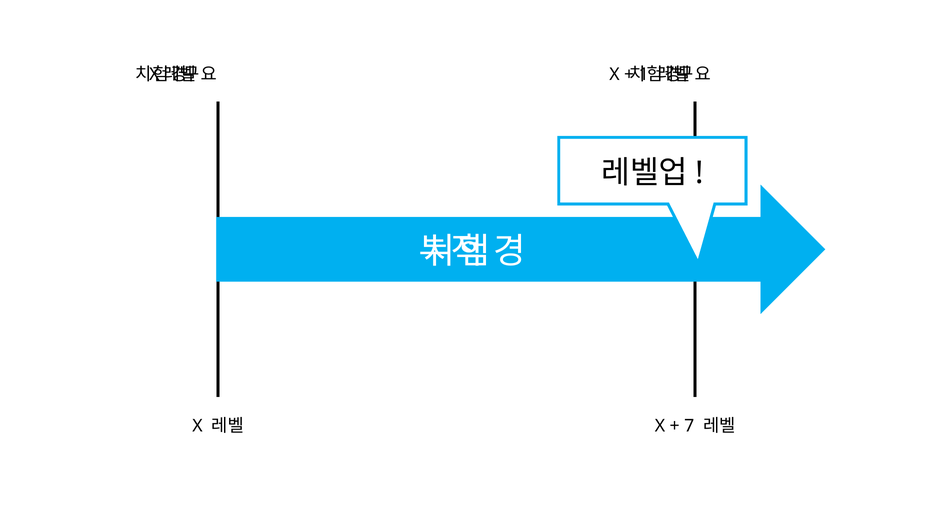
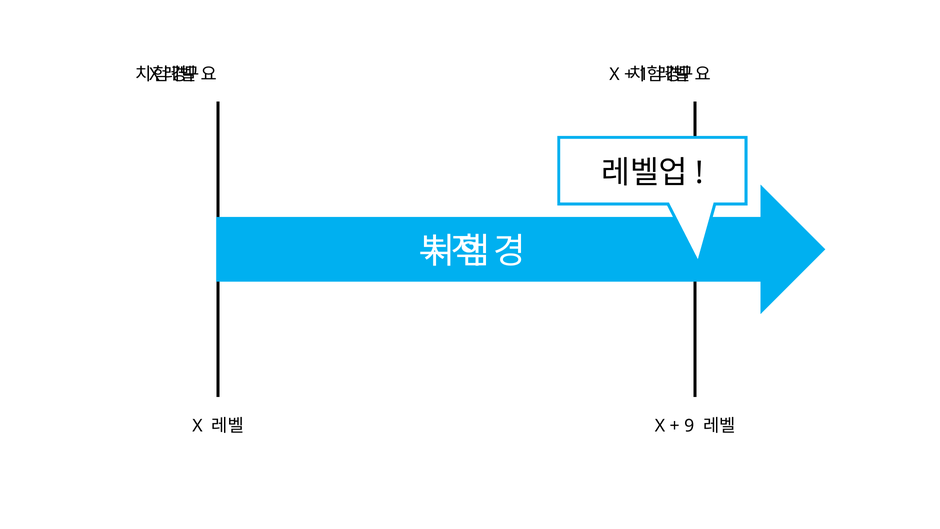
7: 7 -> 9
